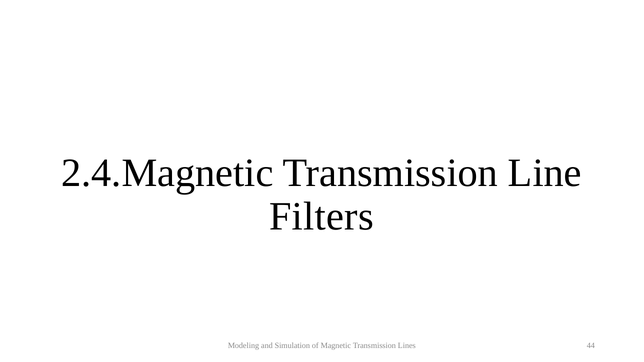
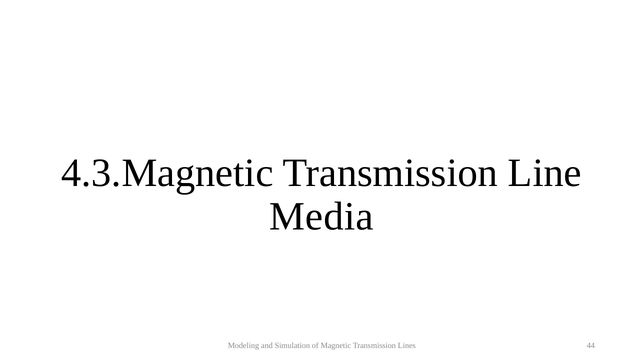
2.4.Magnetic: 2.4.Magnetic -> 4.3.Magnetic
Filters: Filters -> Media
